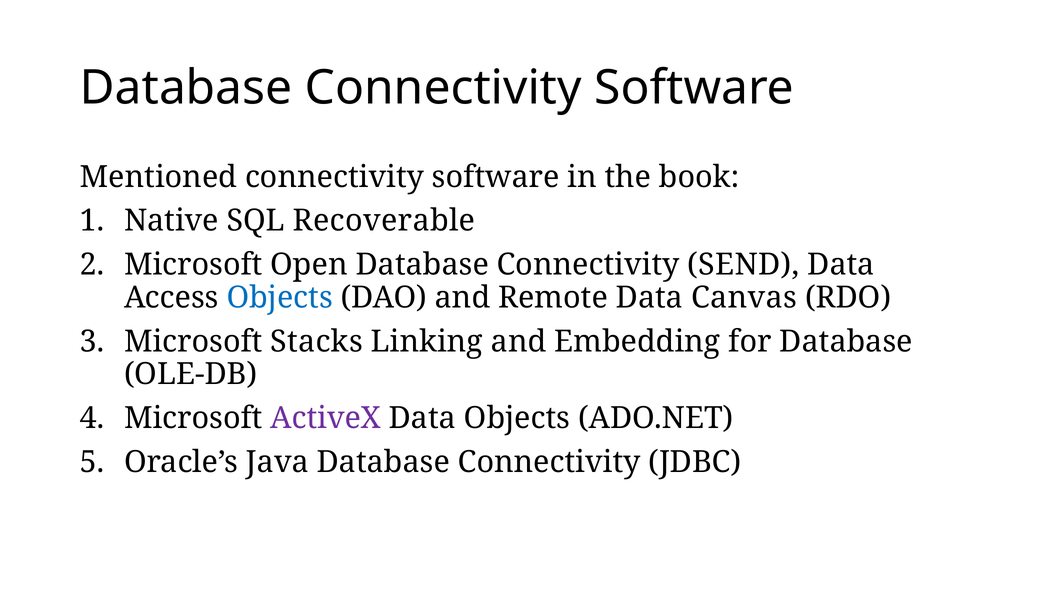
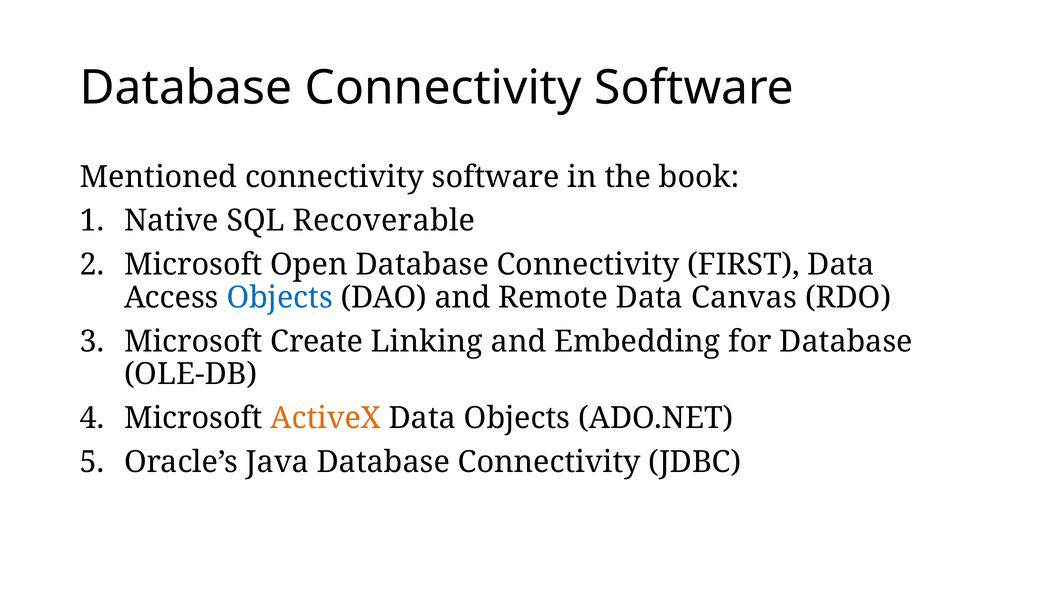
SEND: SEND -> FIRST
Stacks: Stacks -> Create
ActiveX colour: purple -> orange
